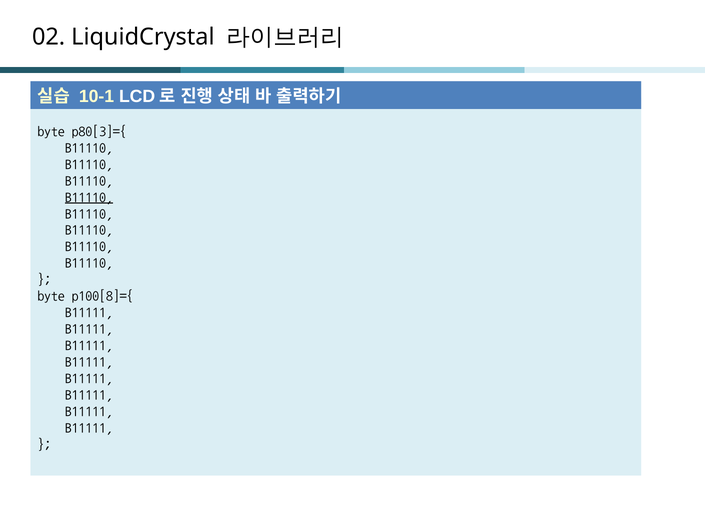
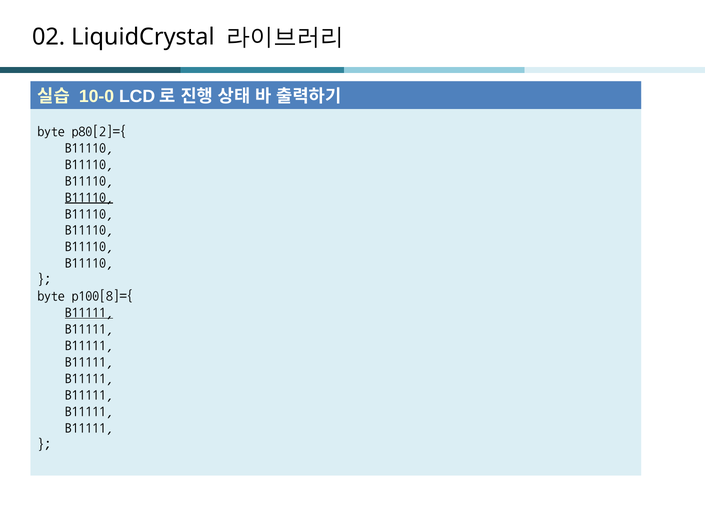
10-1: 10-1 -> 10-0
p80[3]={: p80[3]={ -> p80[2]={
B11111 at (89, 312) underline: none -> present
